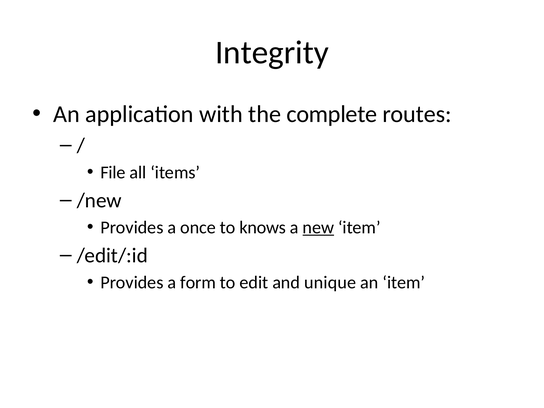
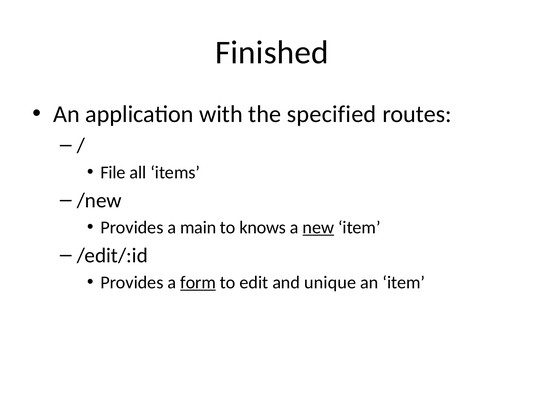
Integrity: Integrity -> Finished
complete: complete -> specified
once: once -> main
form underline: none -> present
